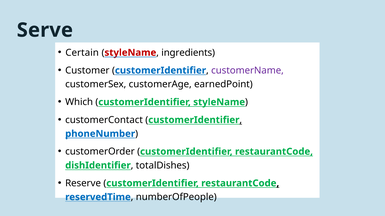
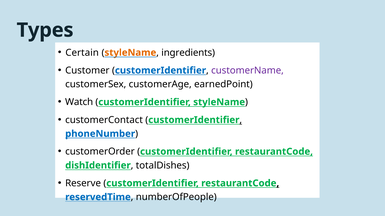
Serve: Serve -> Types
styleName at (130, 53) colour: red -> orange
Which: Which -> Watch
